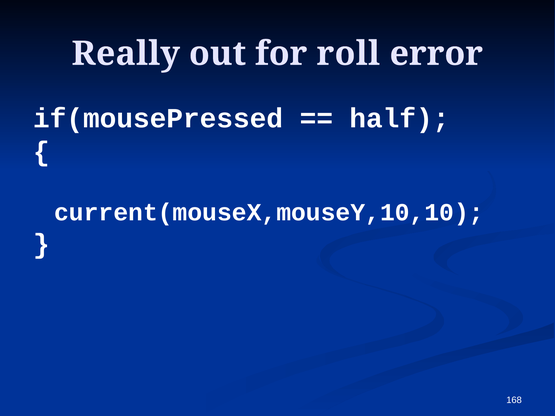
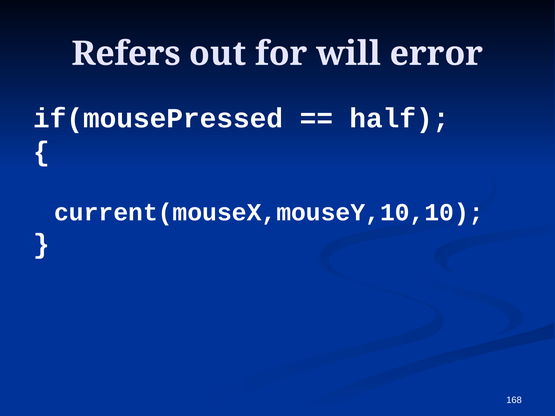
Really: Really -> Refers
roll: roll -> will
